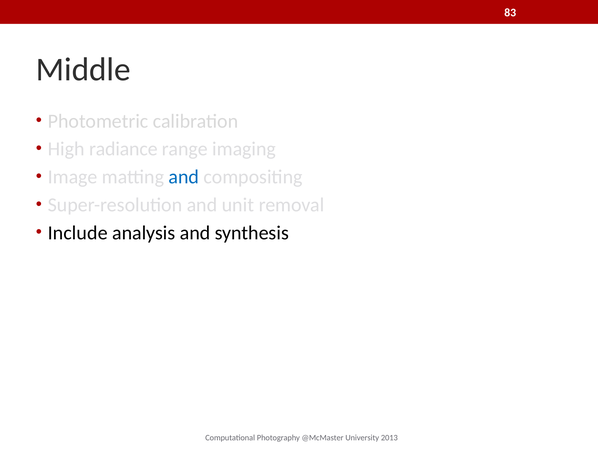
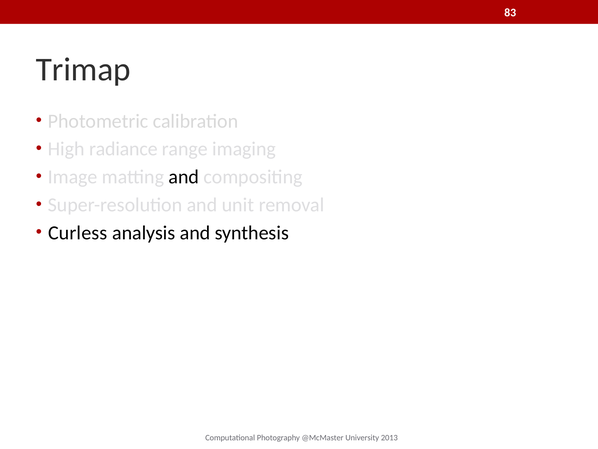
Middle: Middle -> Trimap
and at (184, 177) colour: blue -> black
Include: Include -> Curless
